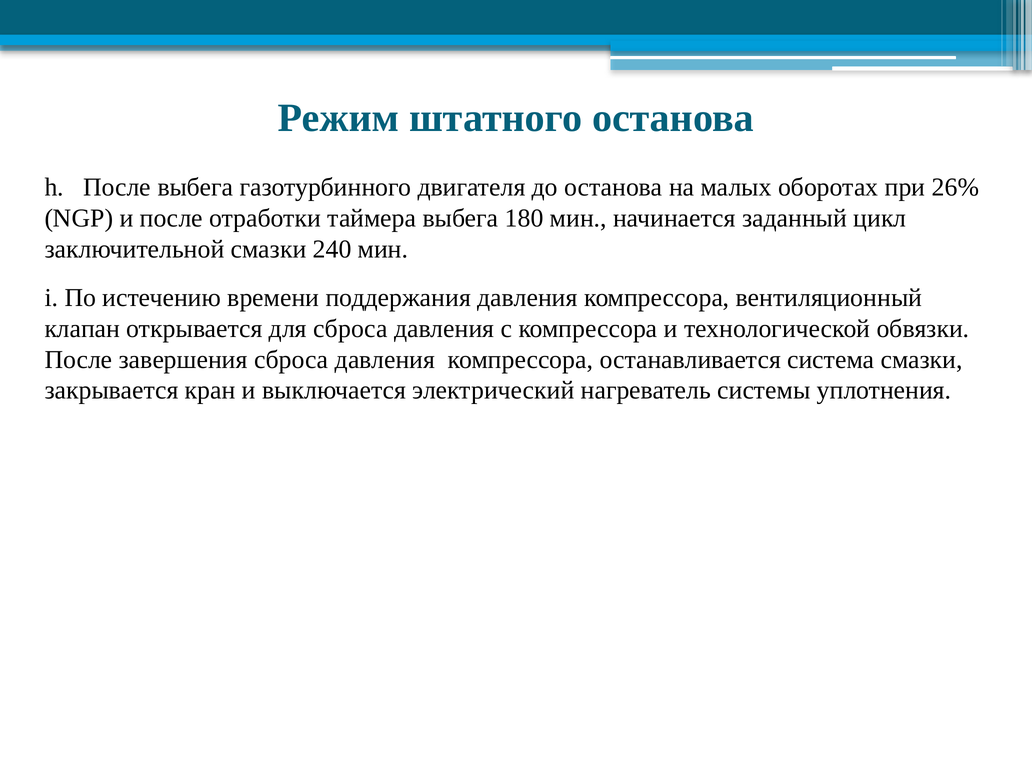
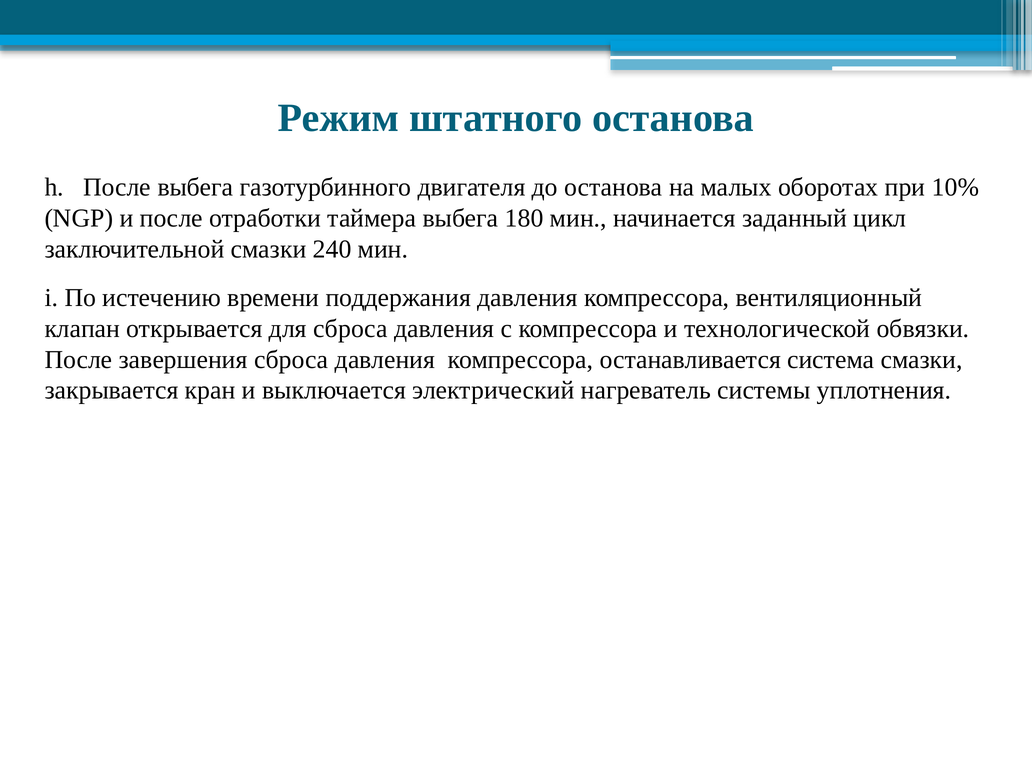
26%: 26% -> 10%
